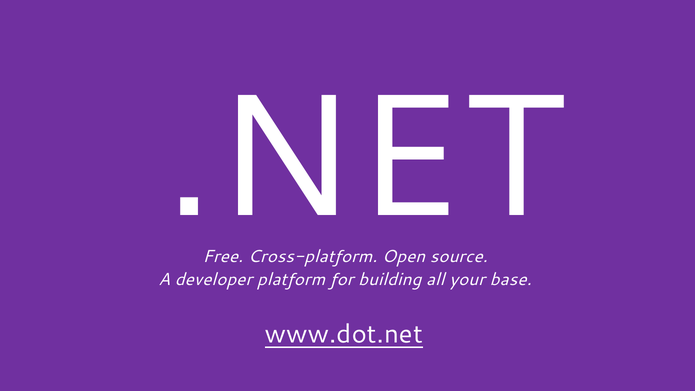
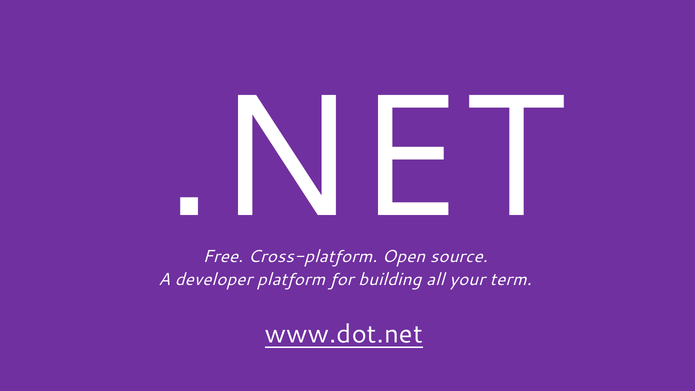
base: base -> term
